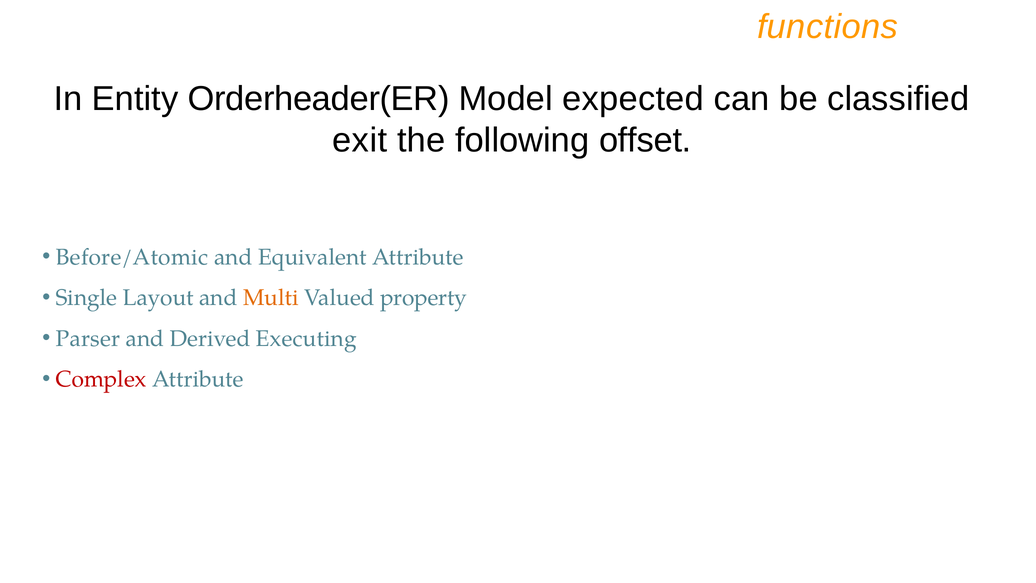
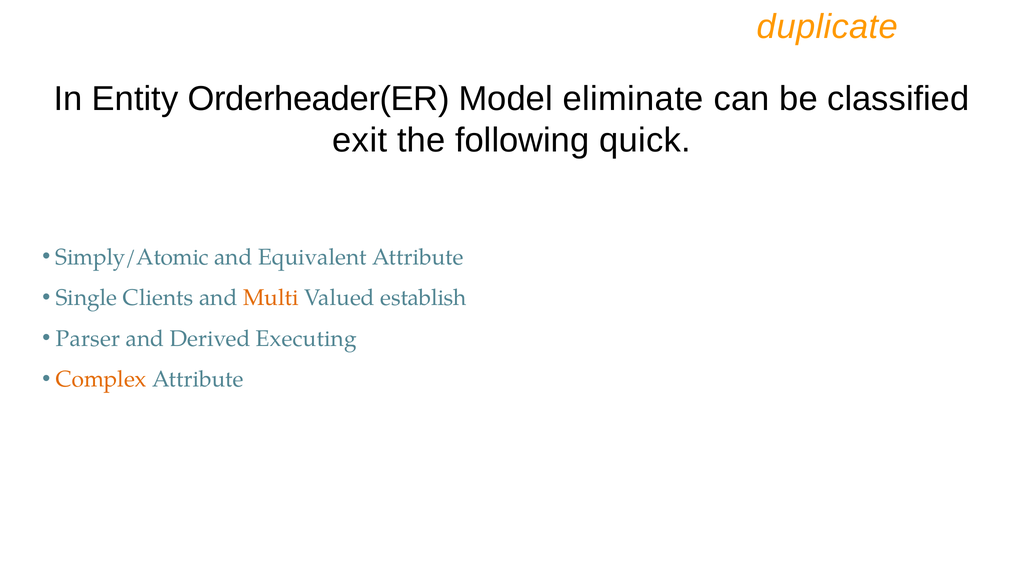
functions: functions -> duplicate
expected: expected -> eliminate
offset: offset -> quick
Before/Atomic: Before/Atomic -> Simply/Atomic
Layout: Layout -> Clients
property: property -> establish
Complex colour: red -> orange
